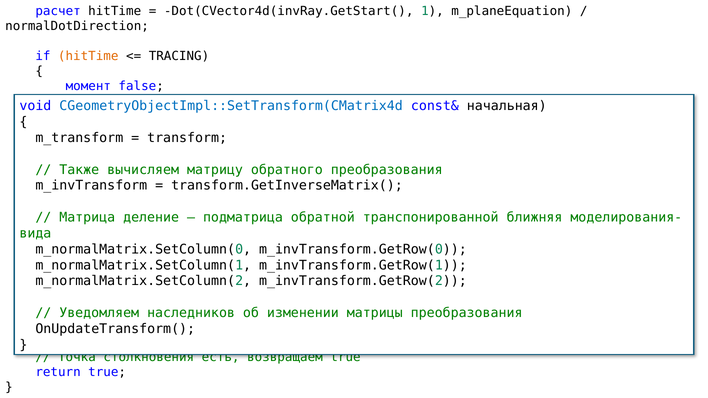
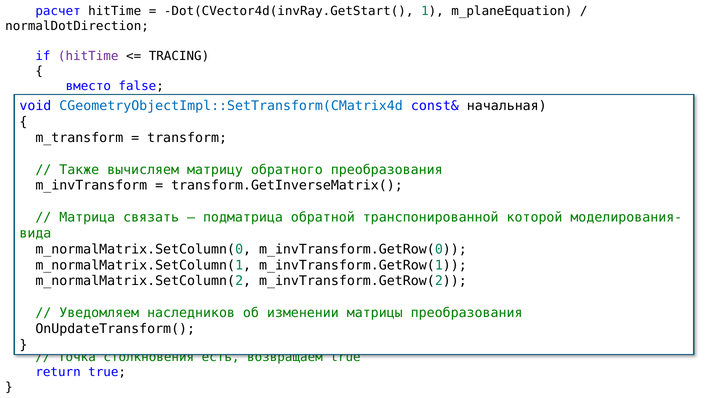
hitTime at (88, 56) colour: orange -> purple
момент at (88, 86): момент -> вместо
деление: деление -> связать
ближняя: ближняя -> которой
